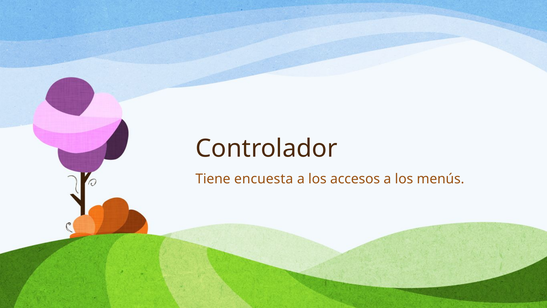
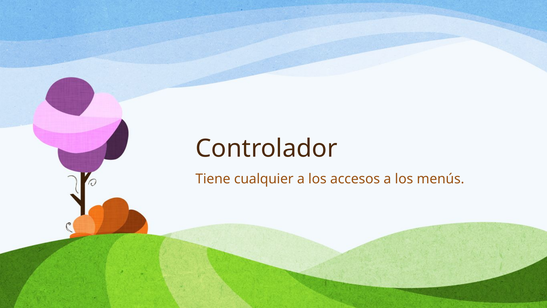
encuesta: encuesta -> cualquier
